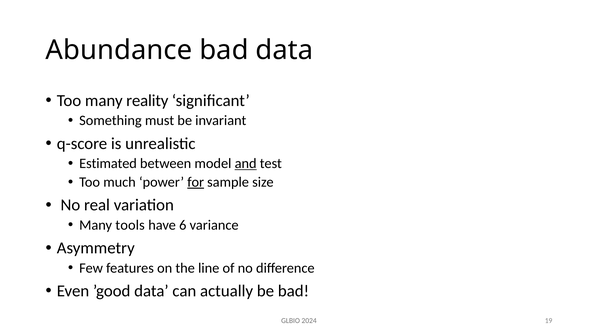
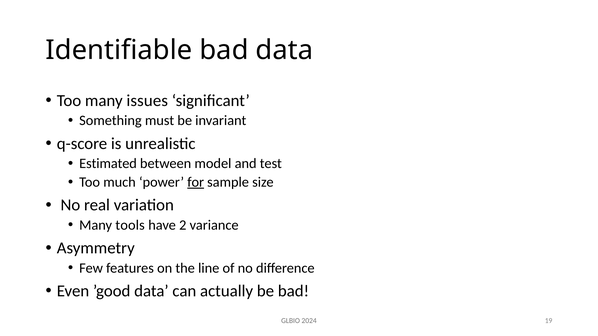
Abundance: Abundance -> Identifiable
reality: reality -> issues
and underline: present -> none
6: 6 -> 2
